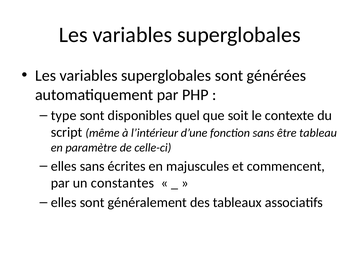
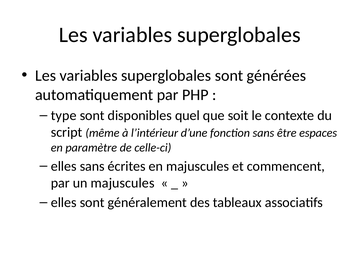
tableau: tableau -> espaces
un constantes: constantes -> majuscules
